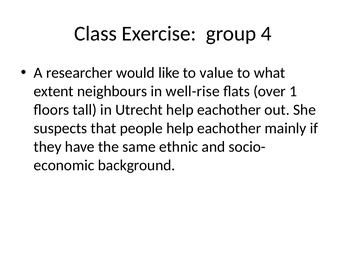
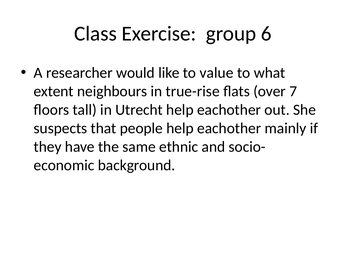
4: 4 -> 6
well-rise: well-rise -> true-rise
1: 1 -> 7
